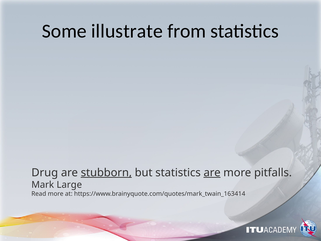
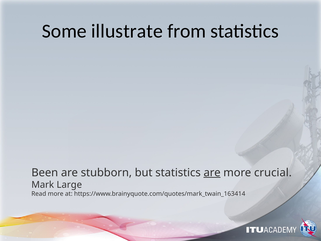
Drug: Drug -> Been
stubborn underline: present -> none
pitfalls: pitfalls -> crucial
